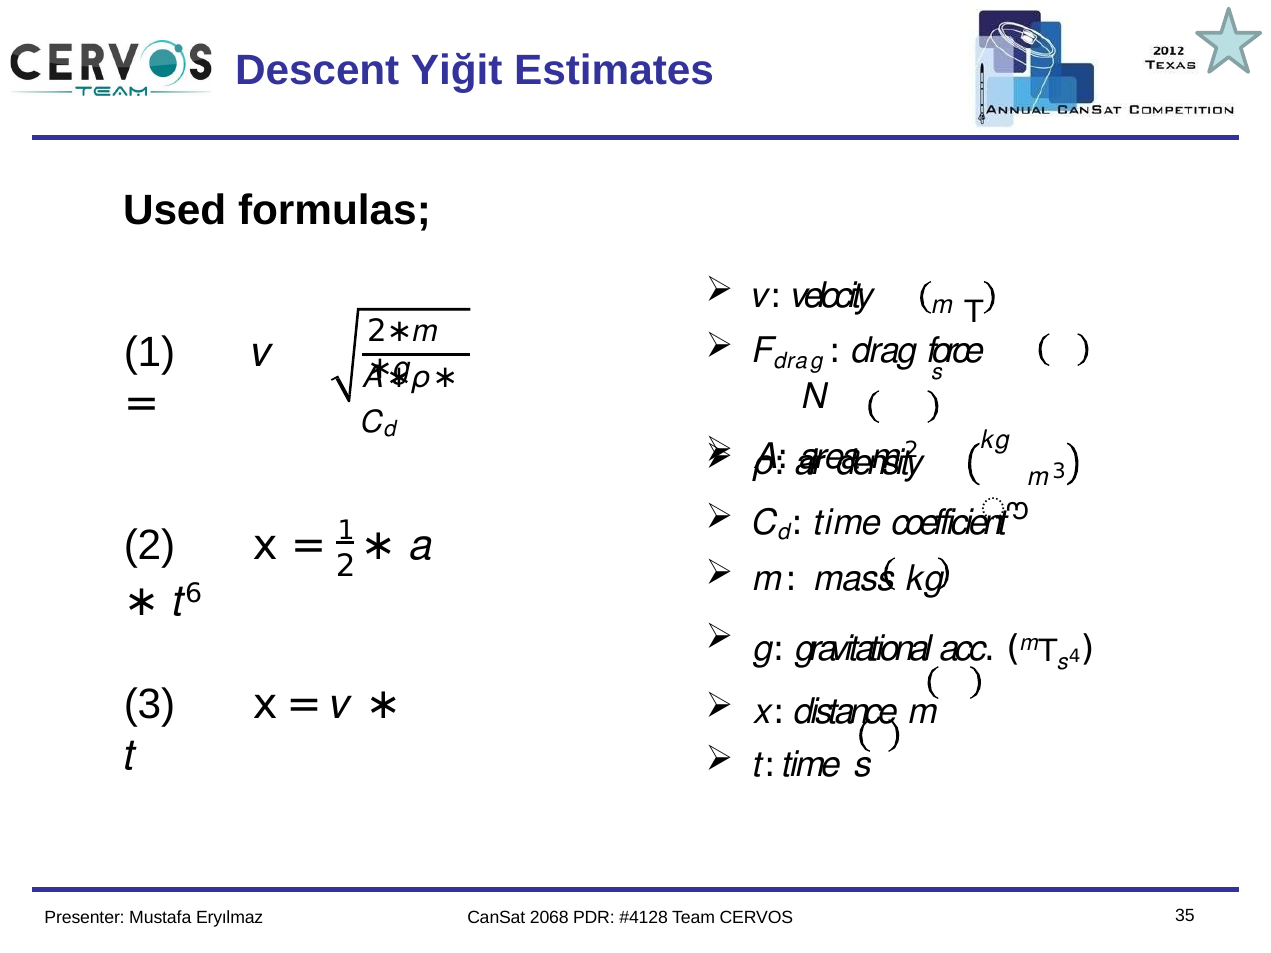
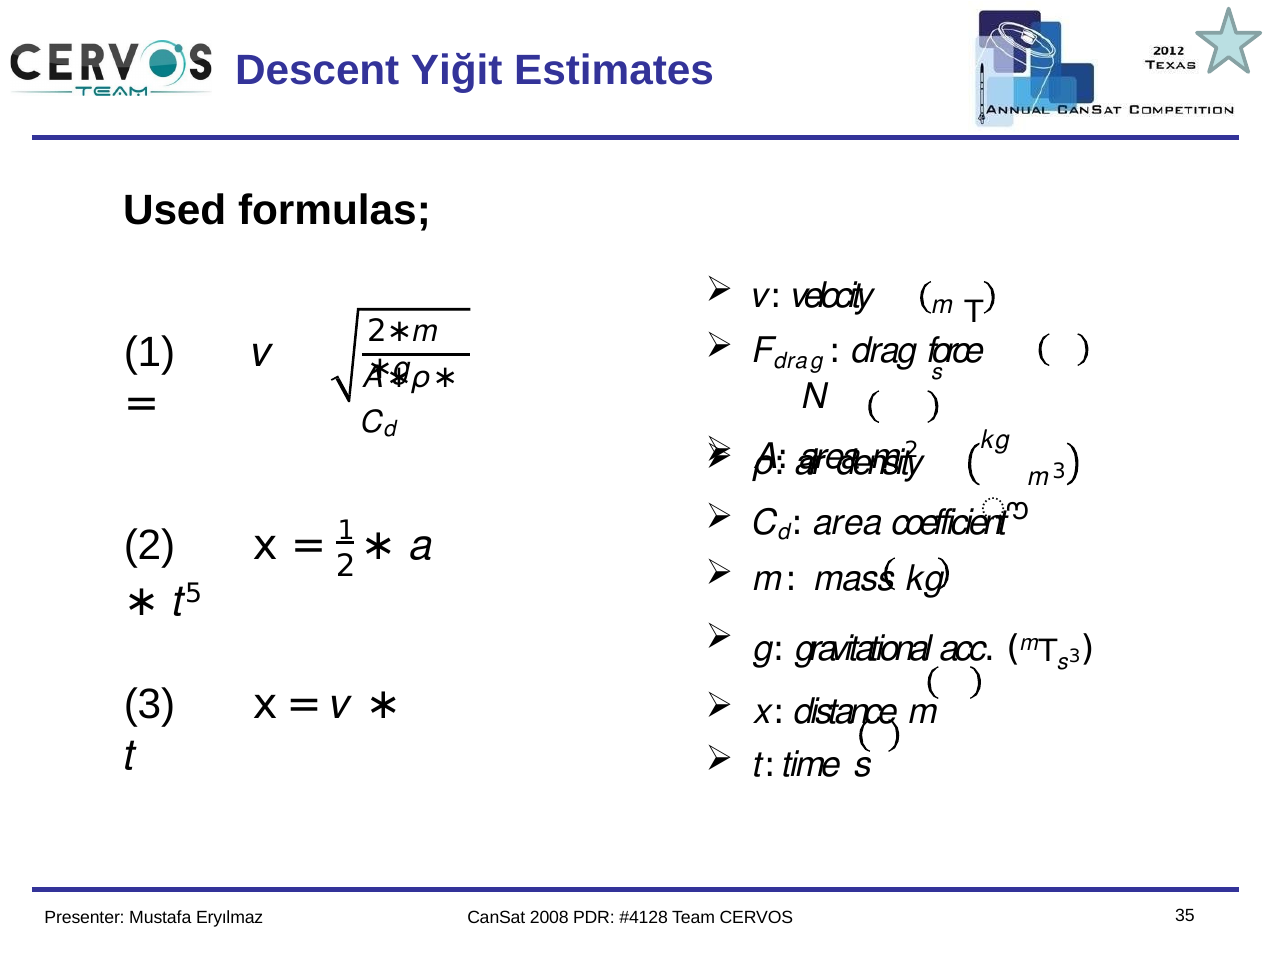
𝑡𝑖𝑚𝑒 at (847, 523): 𝑡𝑖𝑚𝑒 -> 𝑎𝑟𝑒𝑎
6: 6 -> 5
𝑠 4: 4 -> 3
2068: 2068 -> 2008
